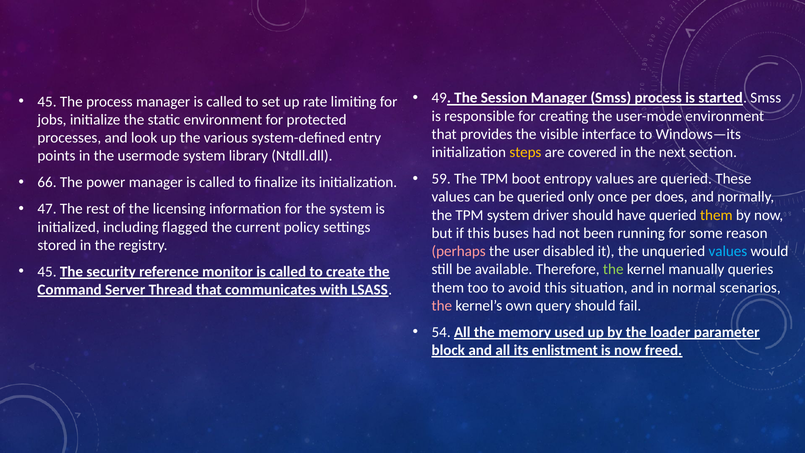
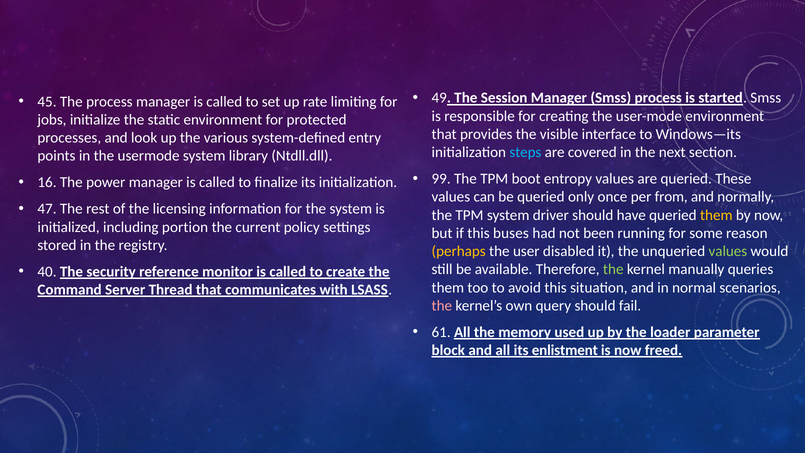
steps colour: yellow -> light blue
59: 59 -> 99
66: 66 -> 16
does: does -> from
flagged: flagged -> portion
perhaps colour: pink -> yellow
values at (728, 251) colour: light blue -> light green
45 at (47, 272): 45 -> 40
54: 54 -> 61
